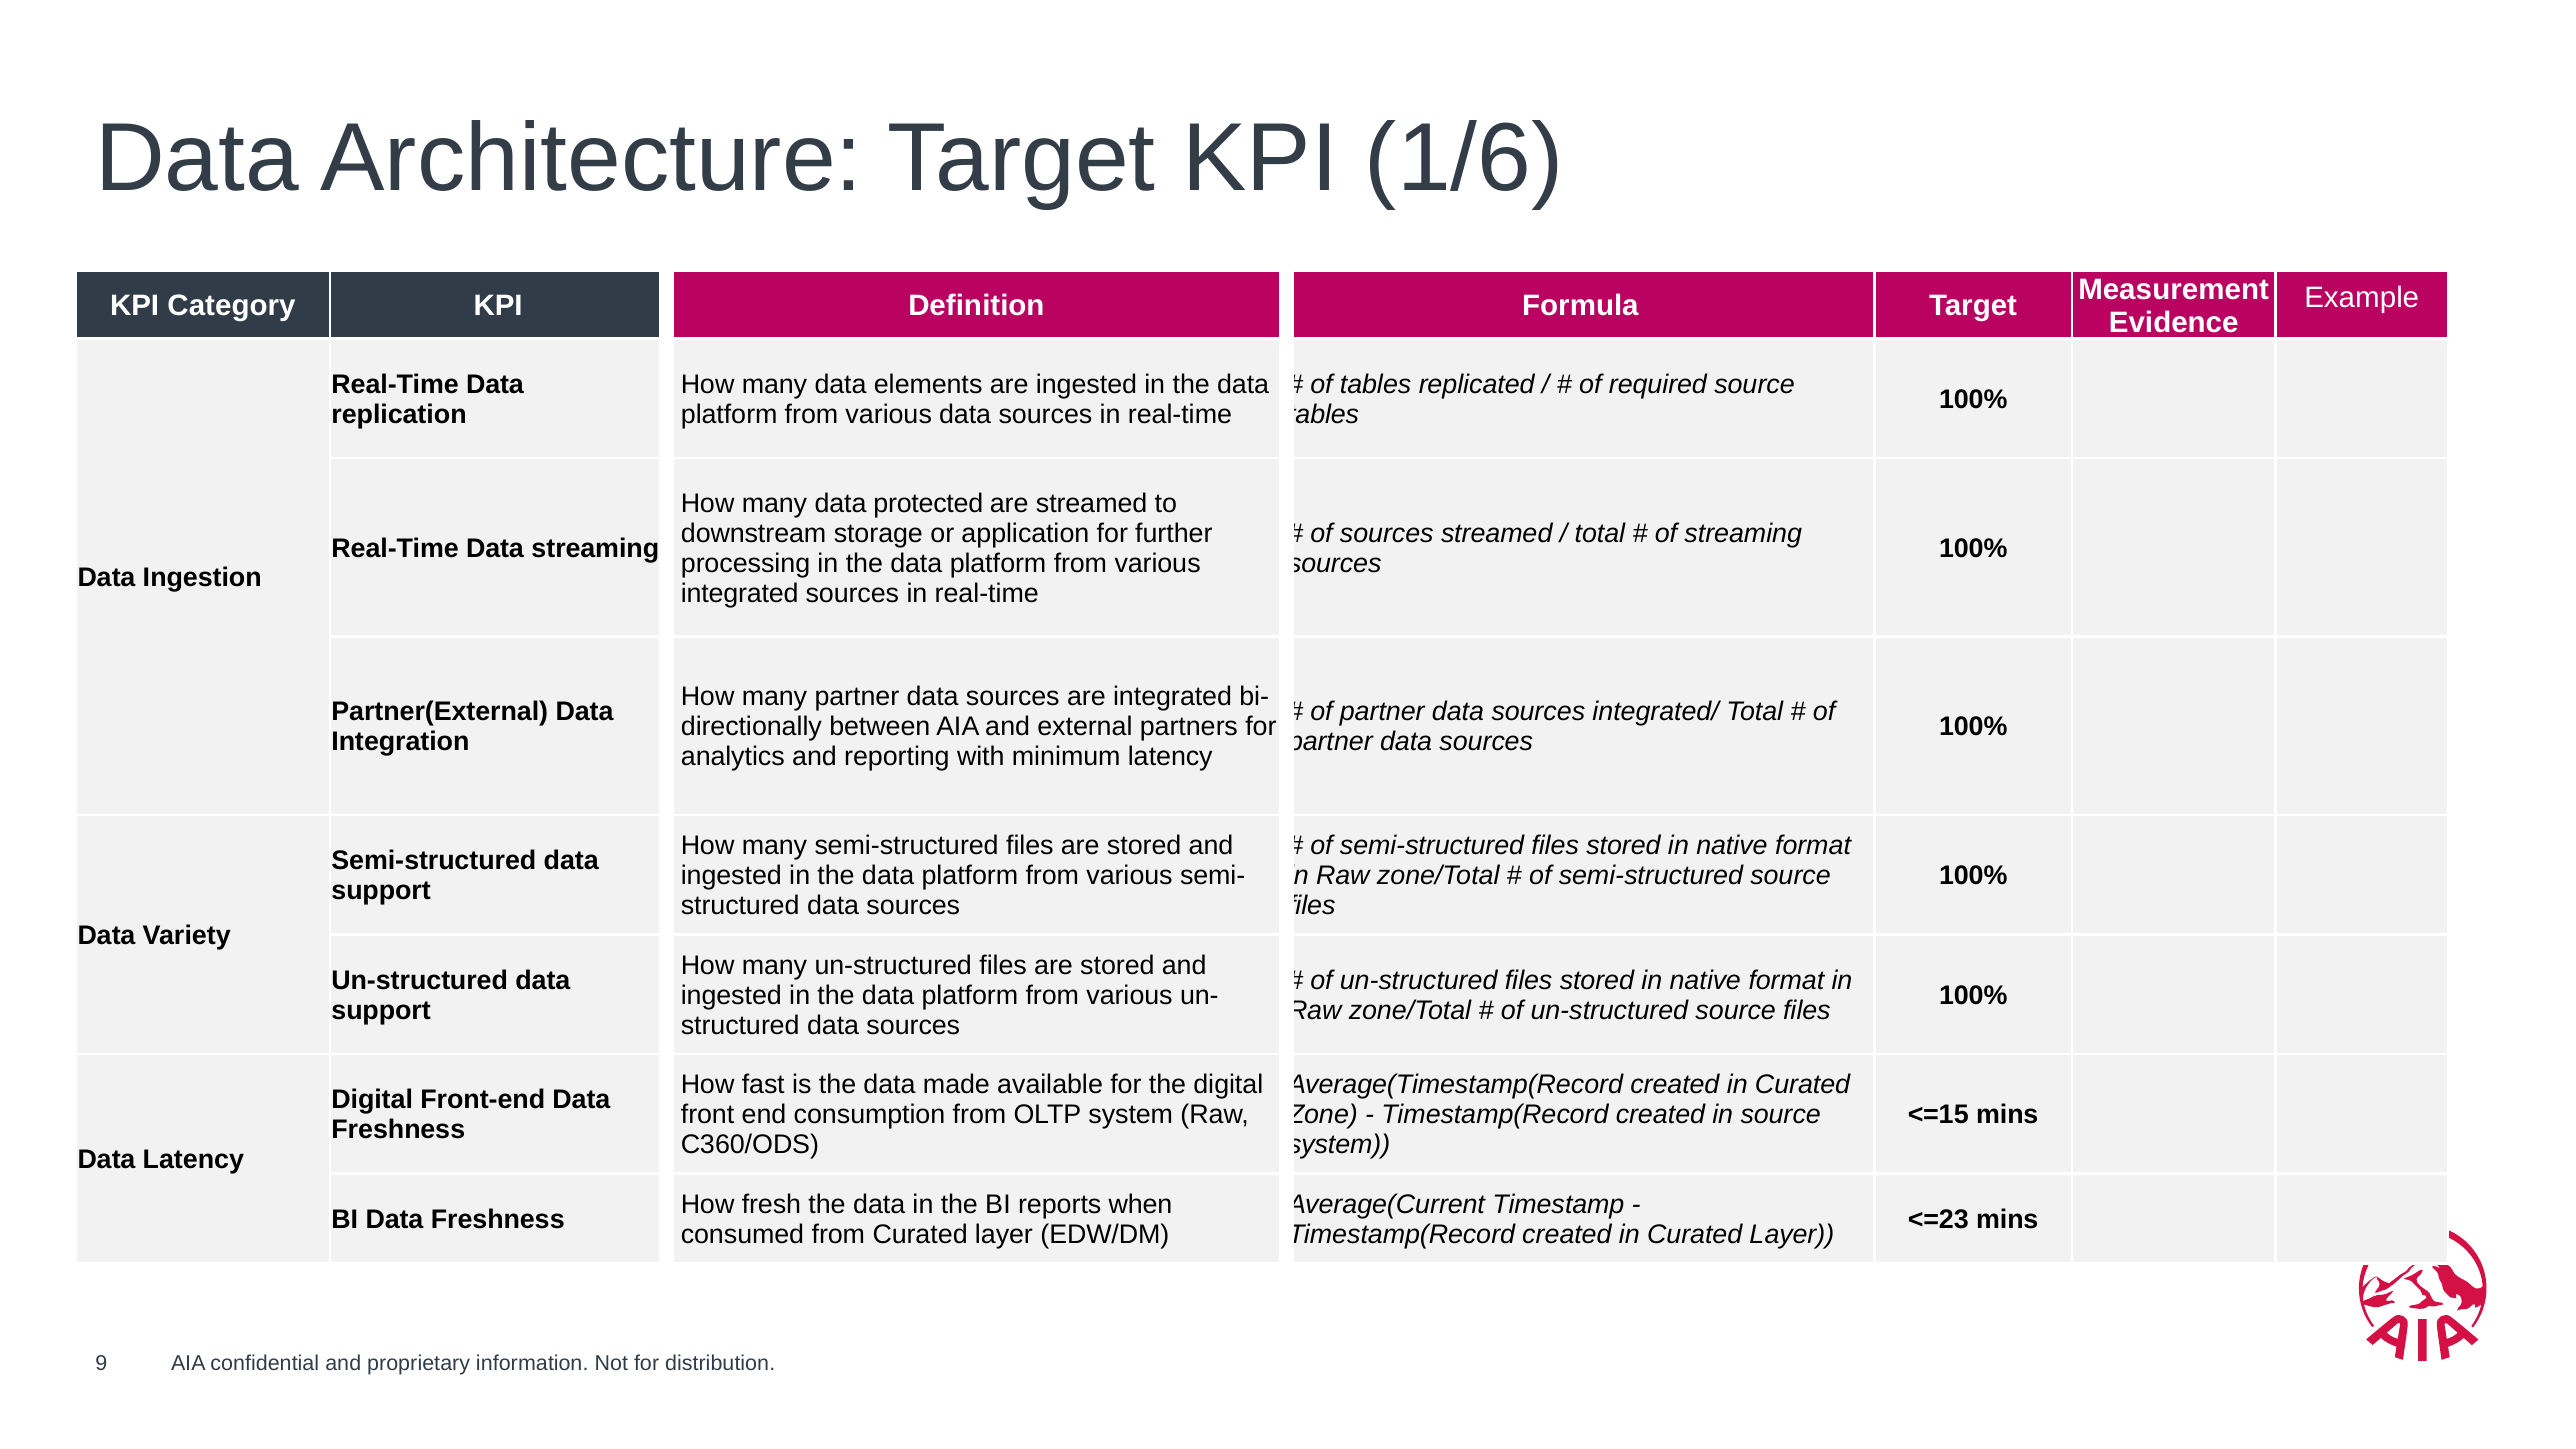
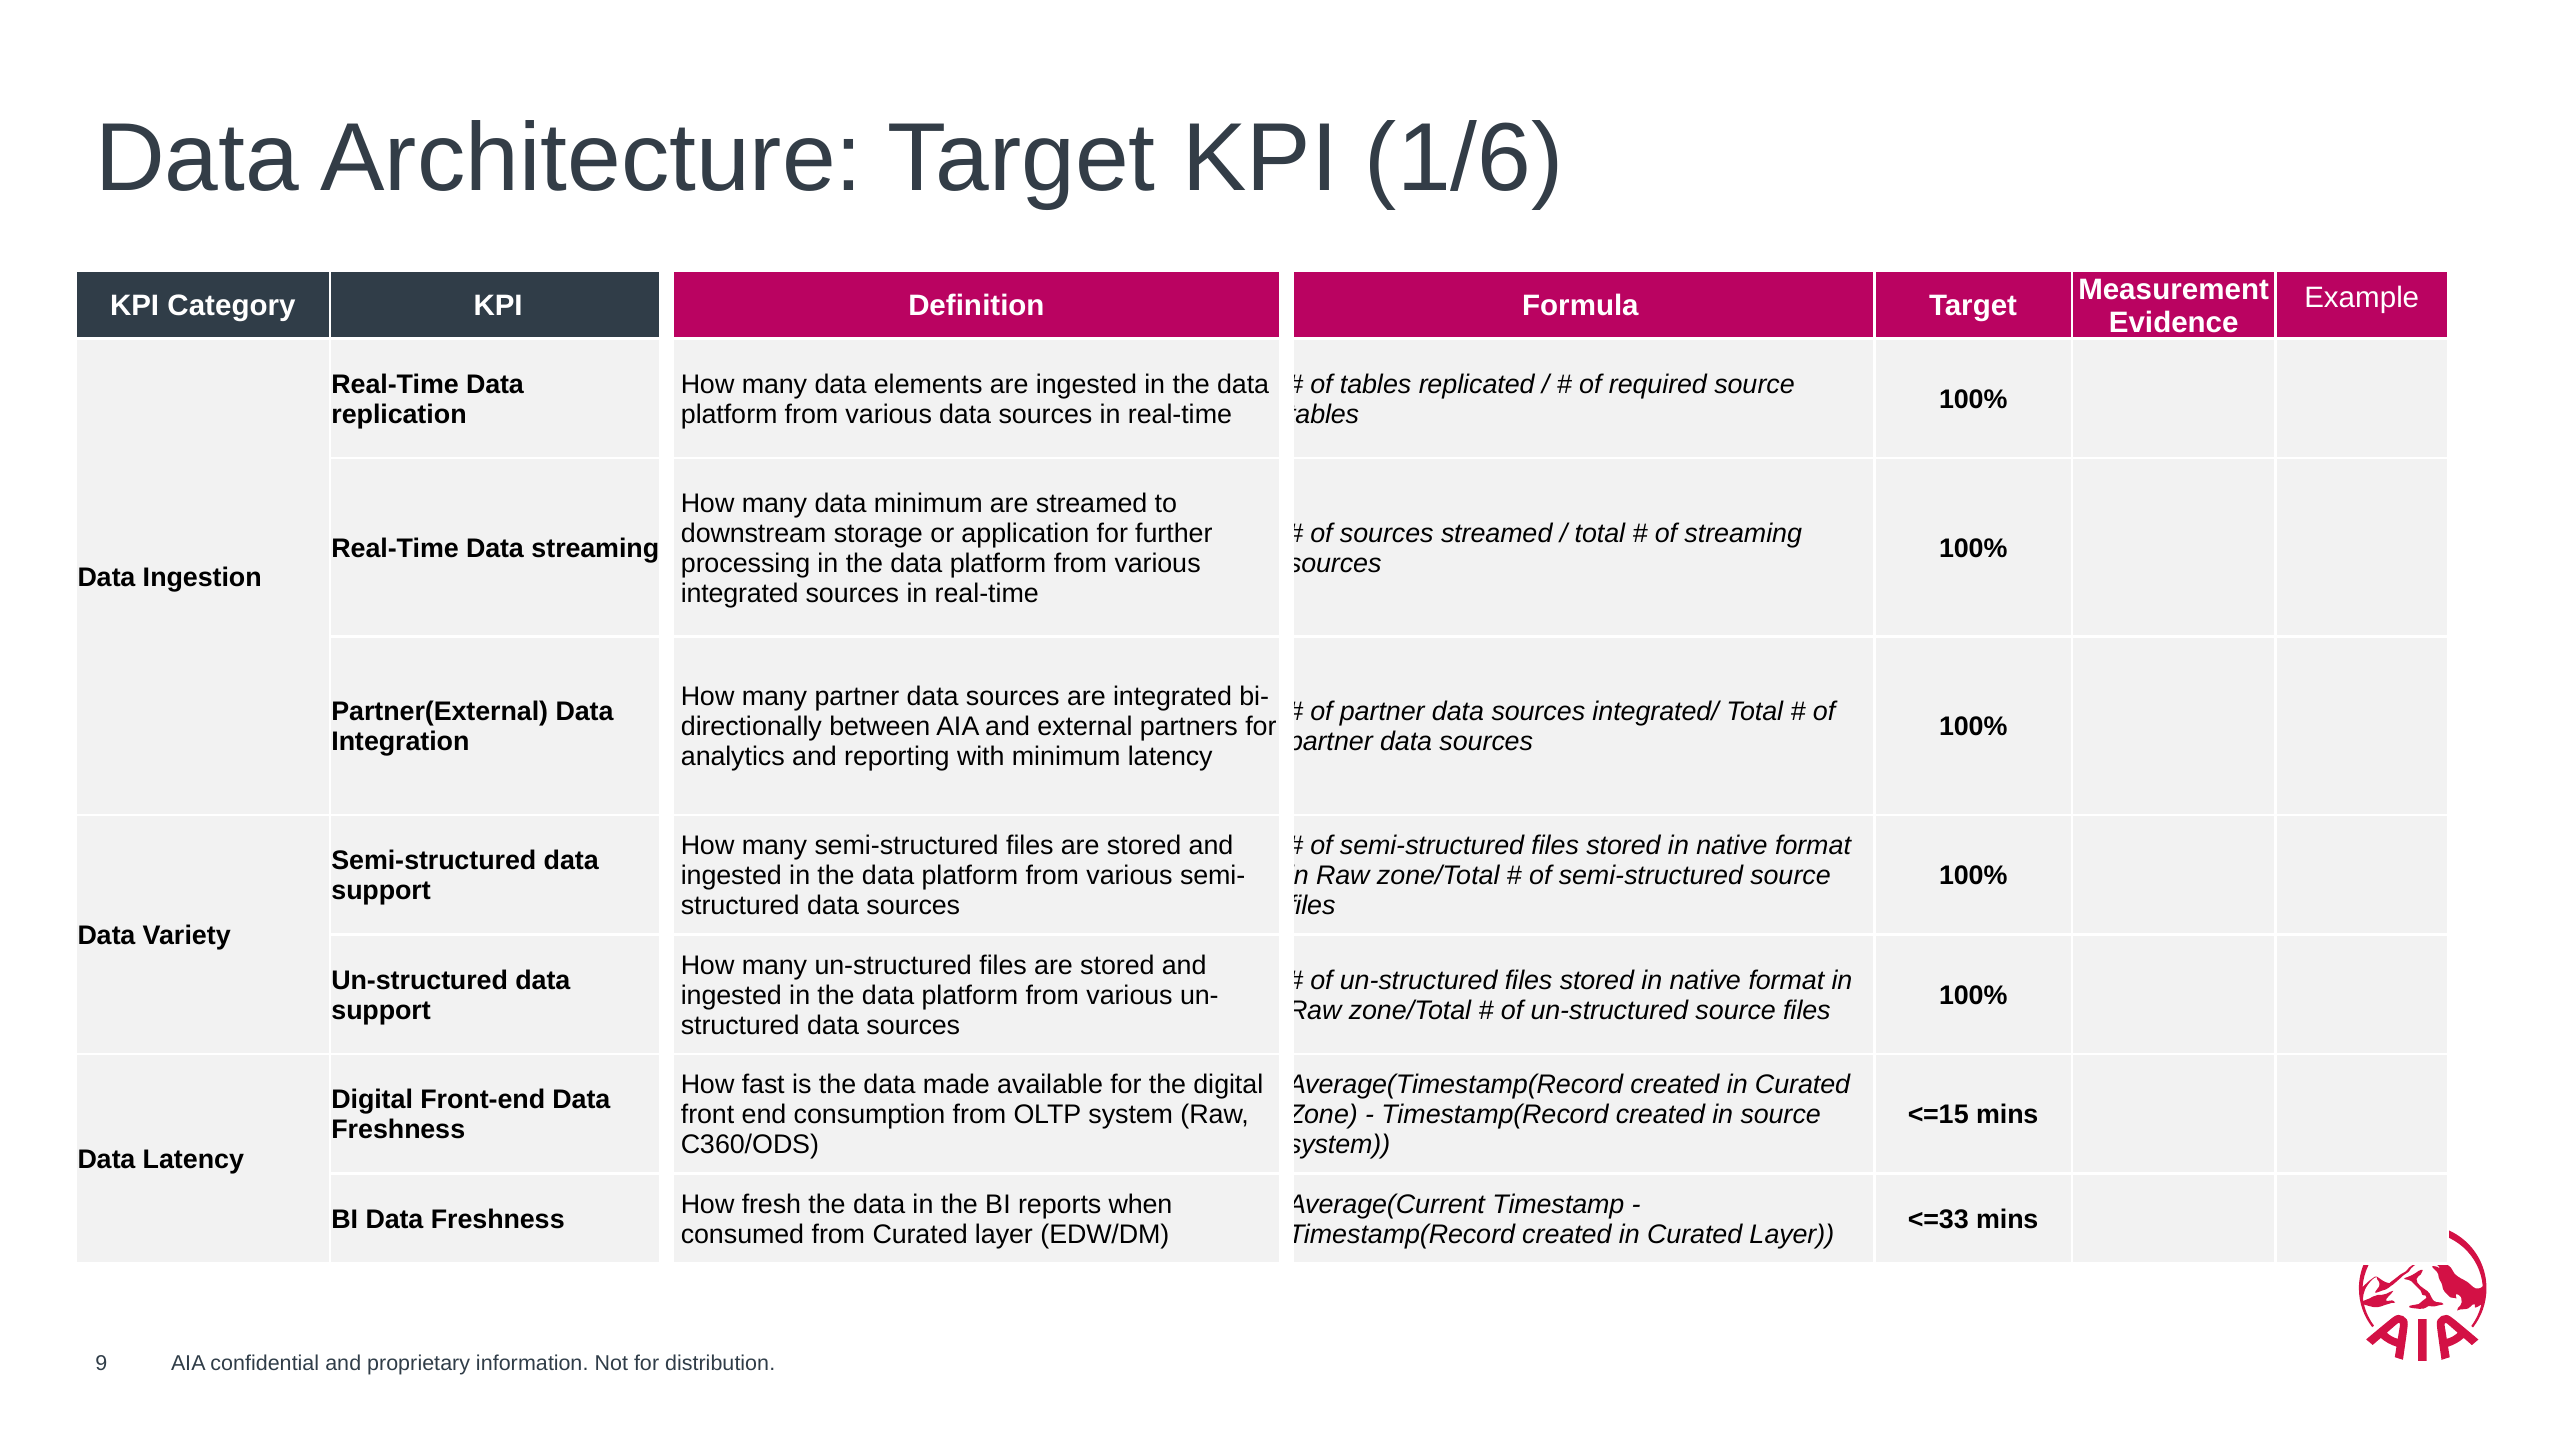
data protected: protected -> minimum
<=23: <=23 -> <=33
